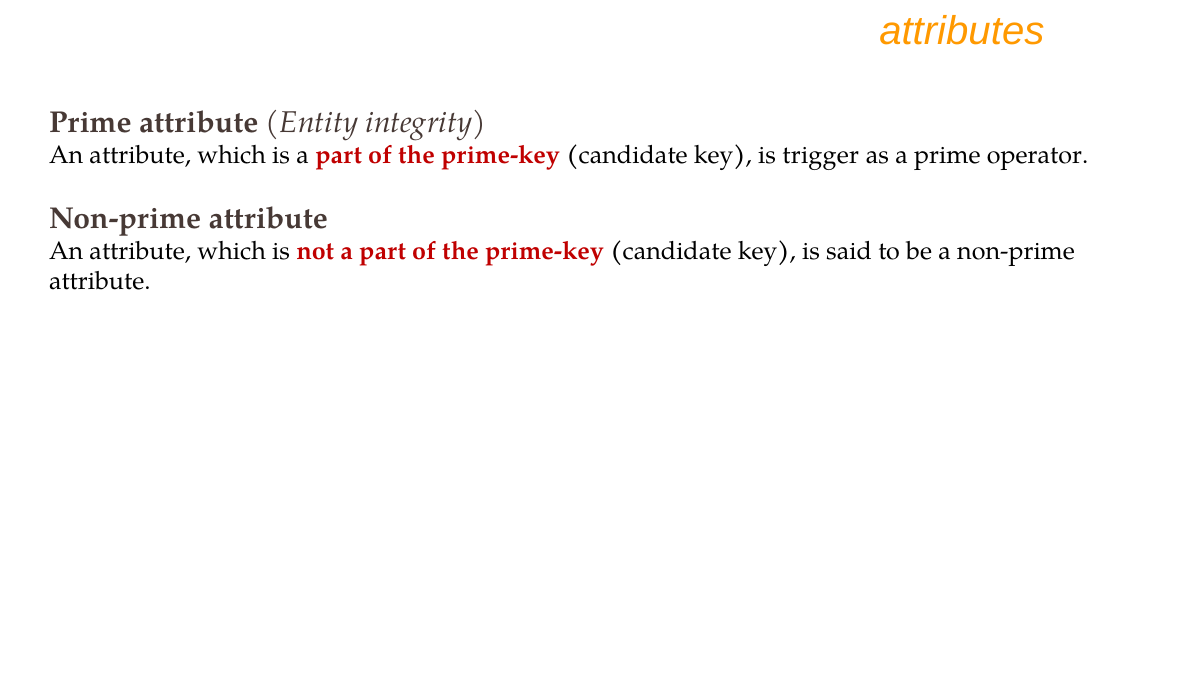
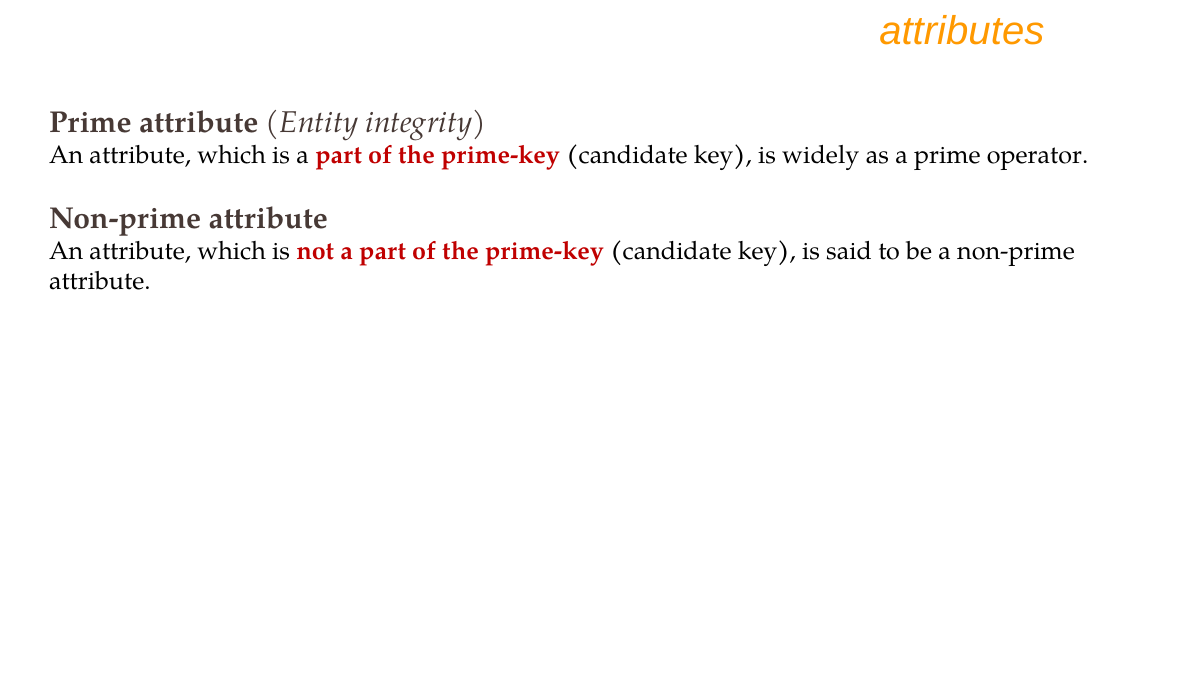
trigger: trigger -> widely
